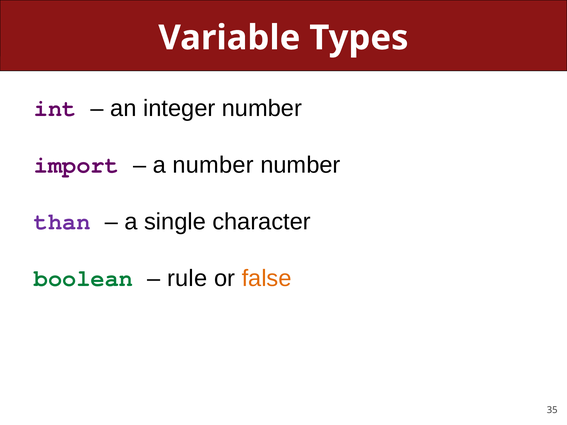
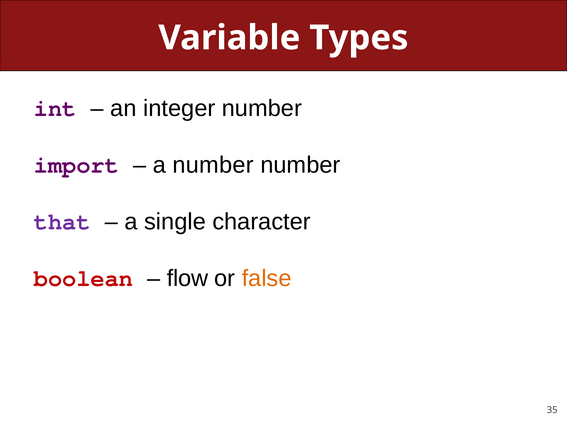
than: than -> that
boolean colour: green -> red
rule: rule -> flow
